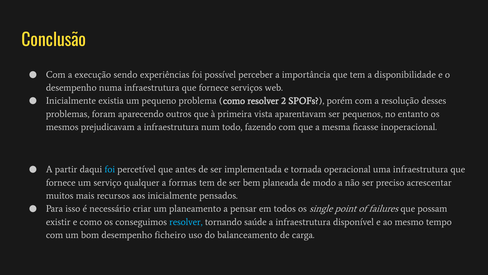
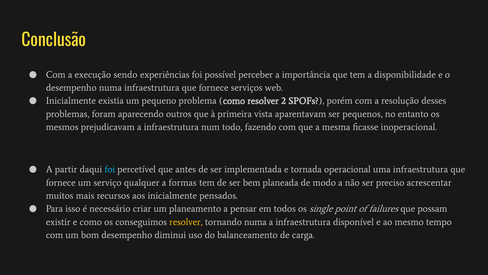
resolver at (186, 222) colour: light blue -> yellow
tornando saúde: saúde -> numa
ficheiro: ficheiro -> diminui
